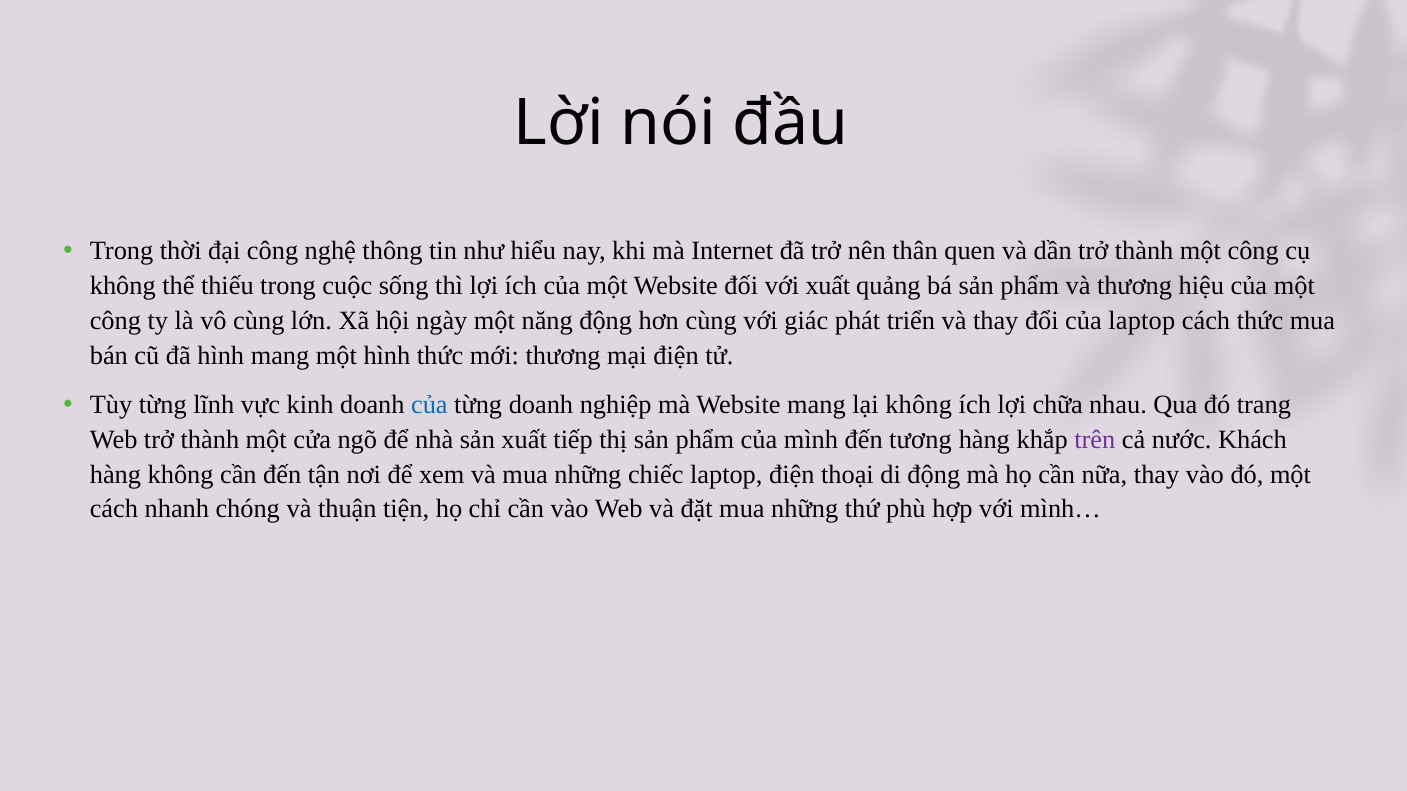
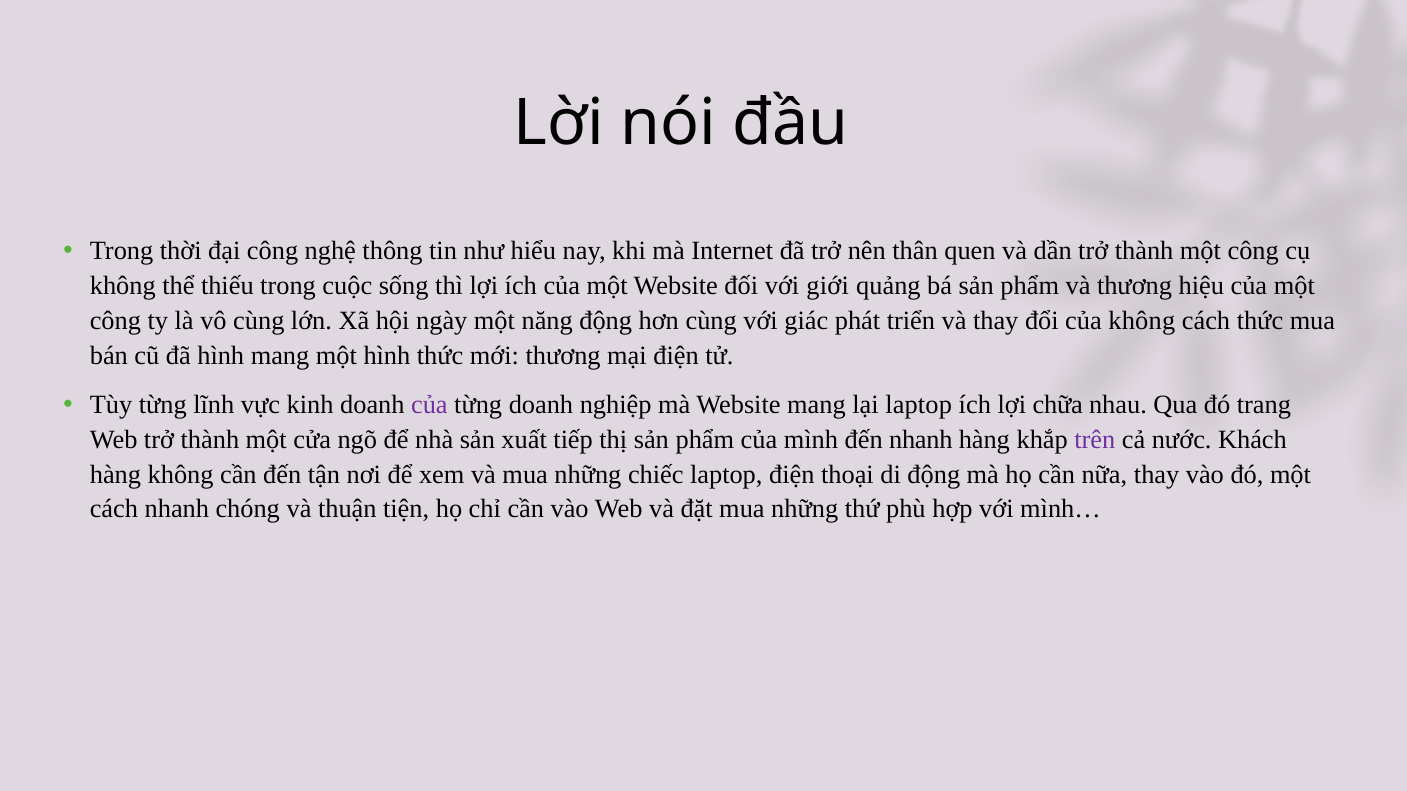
với xuất: xuất -> giới
của laptop: laptop -> không
của at (429, 405) colour: blue -> purple
lại không: không -> laptop
đến tương: tương -> nhanh
